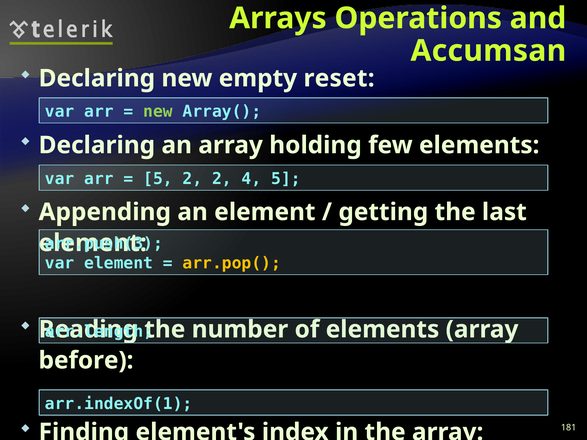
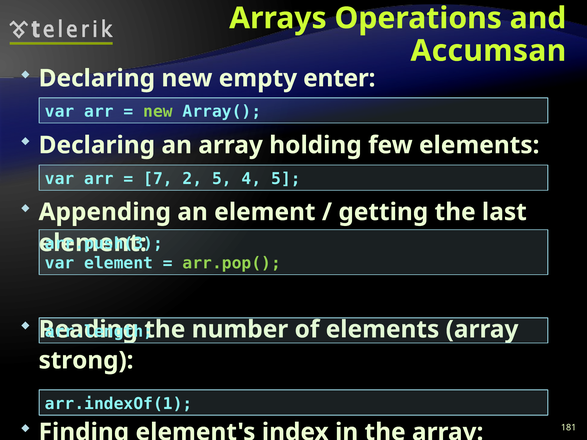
reset: reset -> enter
5 at (158, 179): 5 -> 7
2 2: 2 -> 5
arr.pop( colour: yellow -> light green
before: before -> strong
